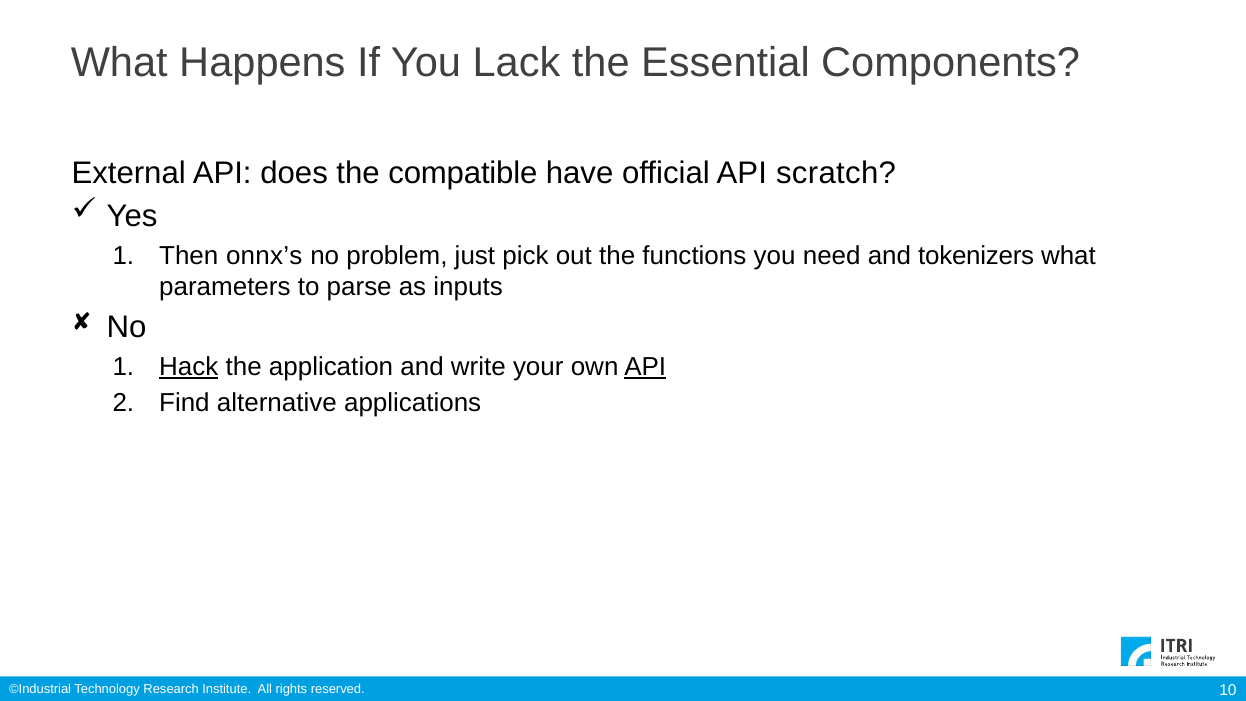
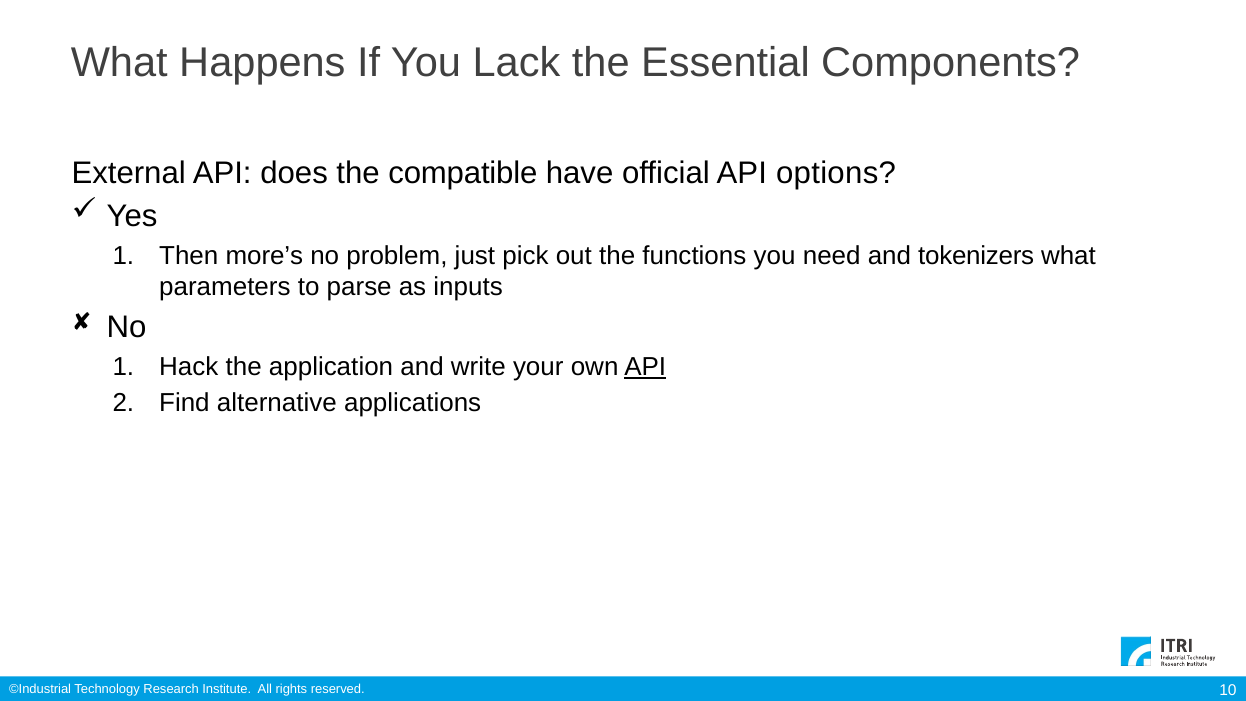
scratch: scratch -> options
onnx’s: onnx’s -> more’s
Hack underline: present -> none
